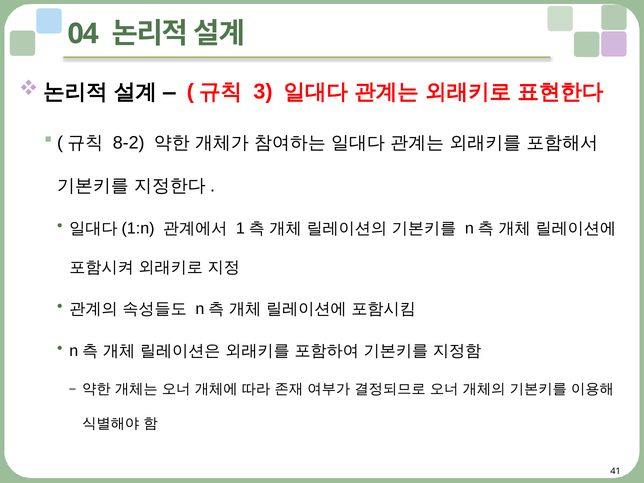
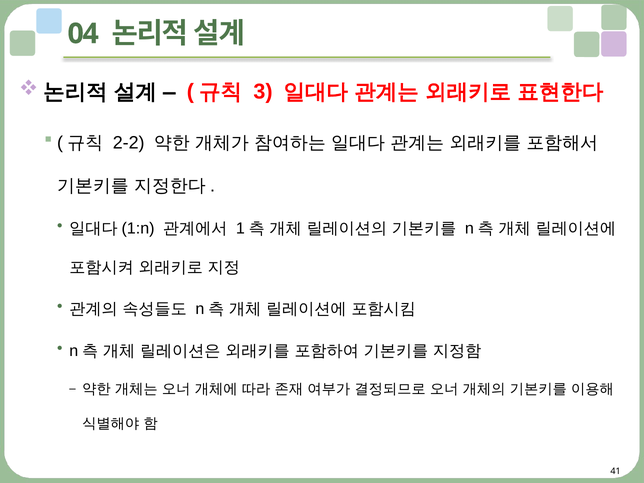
8-2: 8-2 -> 2-2
